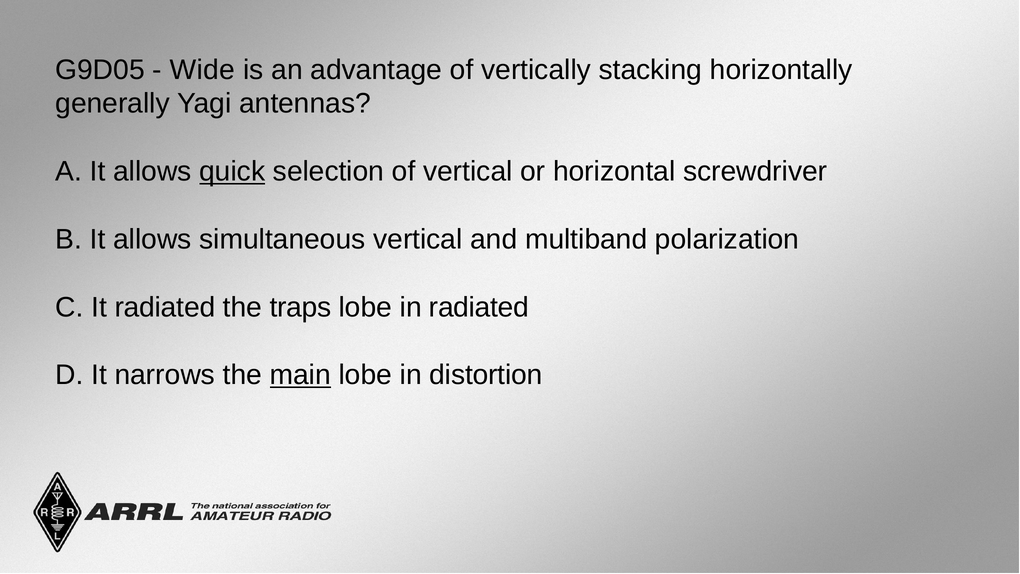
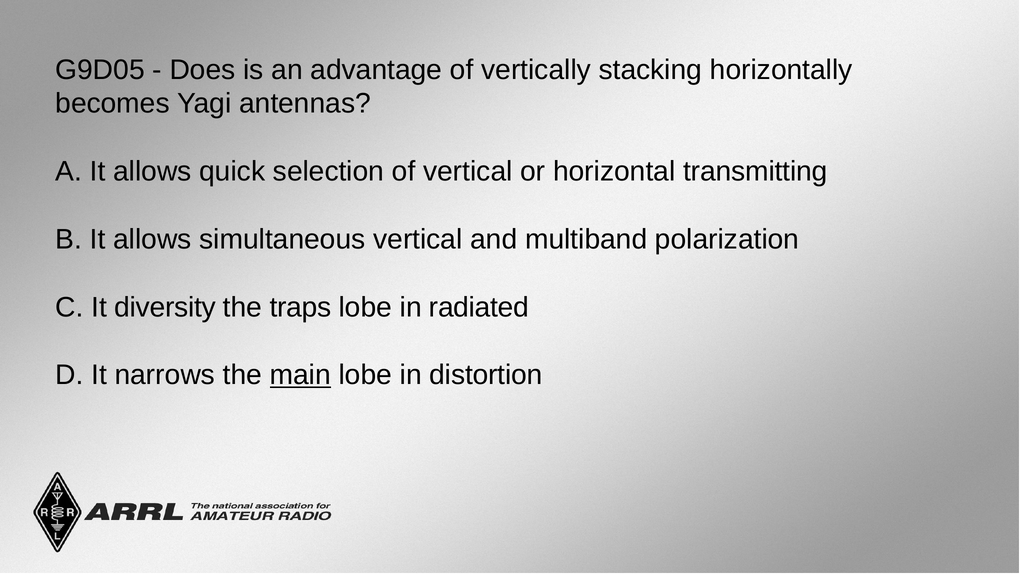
Wide: Wide -> Does
generally: generally -> becomes
quick underline: present -> none
screwdriver: screwdriver -> transmitting
It radiated: radiated -> diversity
